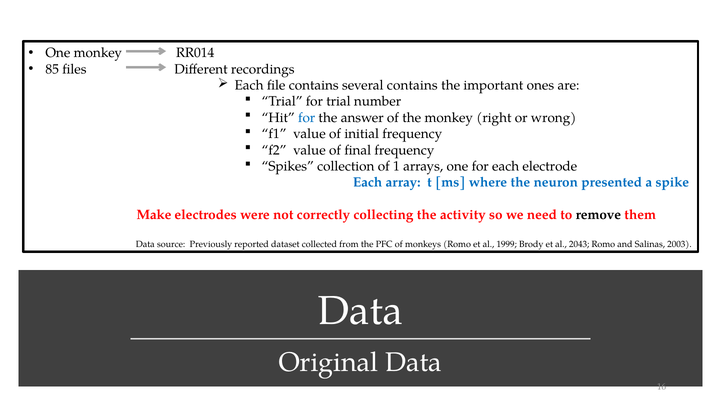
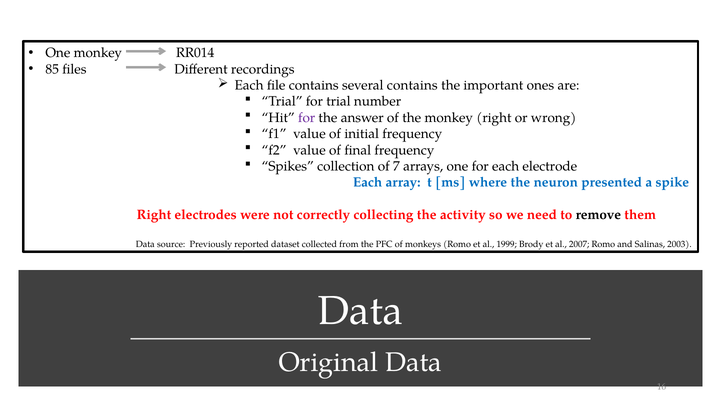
for at (307, 118) colour: blue -> purple
1: 1 -> 7
Make at (154, 215): Make -> Right
2043: 2043 -> 2007
